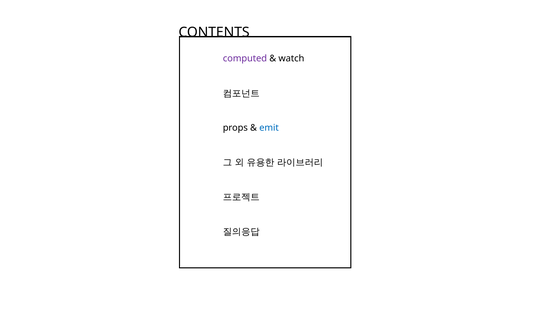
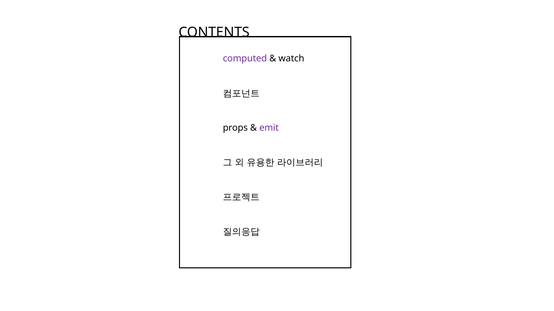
emit colour: blue -> purple
